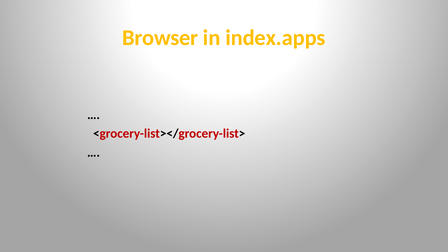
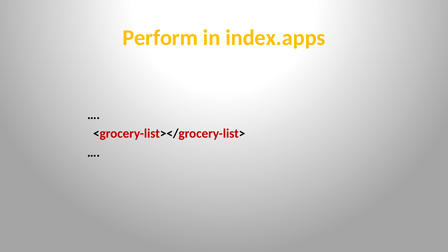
Browser: Browser -> Perform
